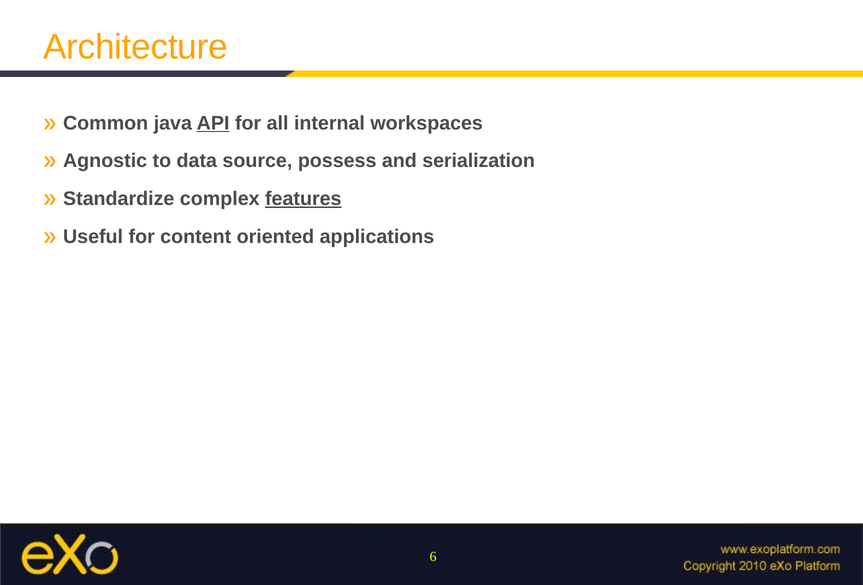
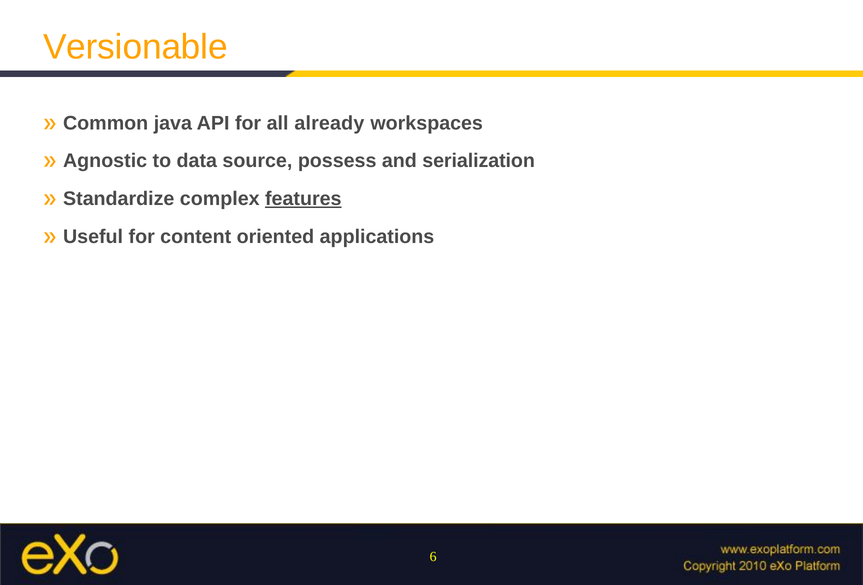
Architecture: Architecture -> Versionable
API underline: present -> none
internal: internal -> already
